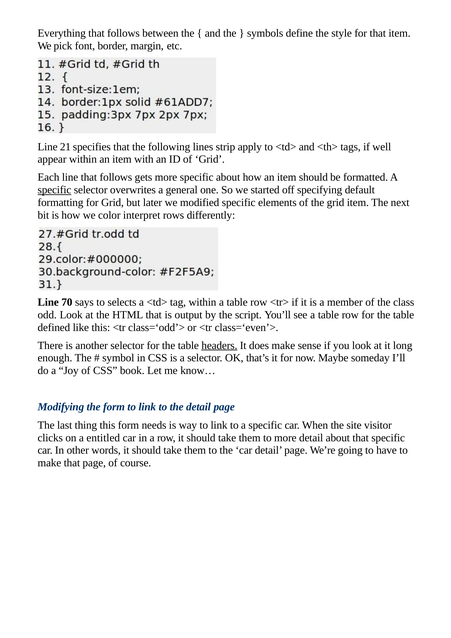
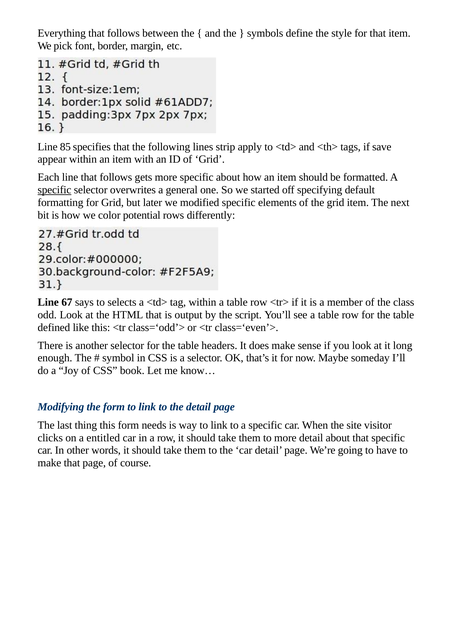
21: 21 -> 85
well: well -> save
interpret: interpret -> potential
70: 70 -> 67
headers underline: present -> none
